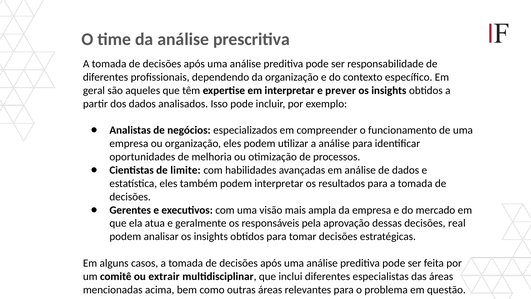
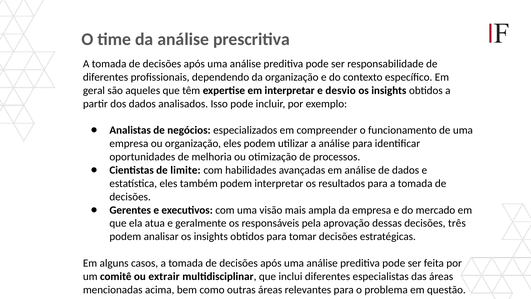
prever: prever -> desvio
real: real -> três
